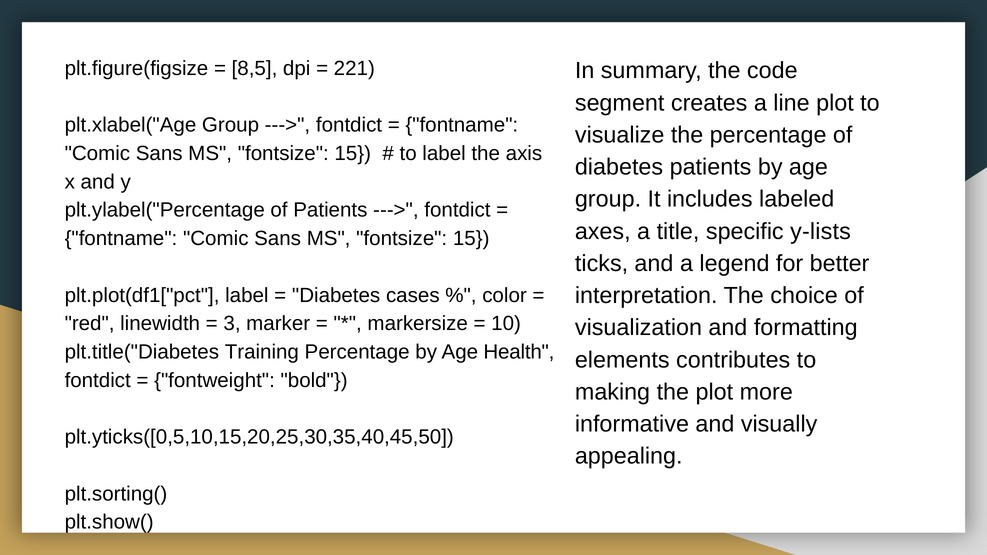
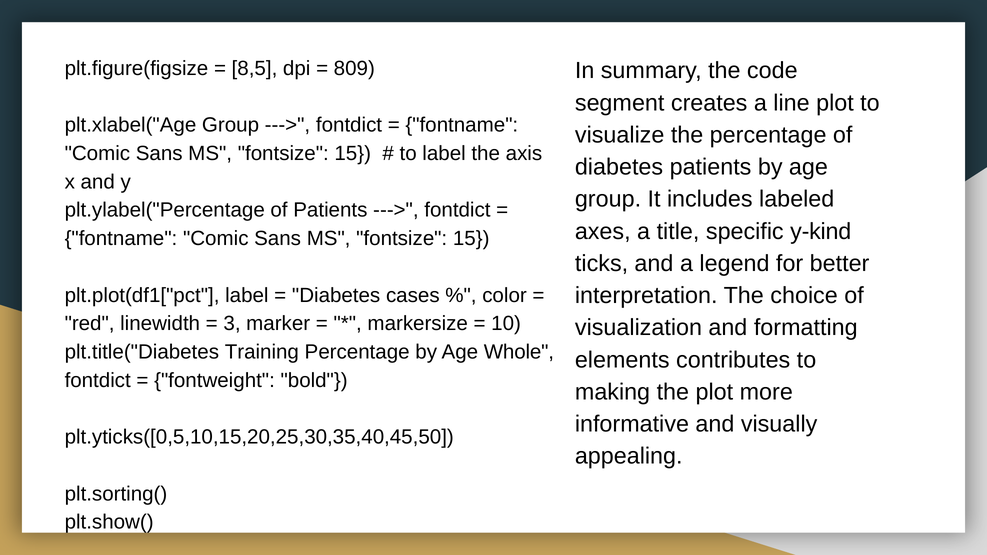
221: 221 -> 809
y-lists: y-lists -> y-kind
Health: Health -> Whole
